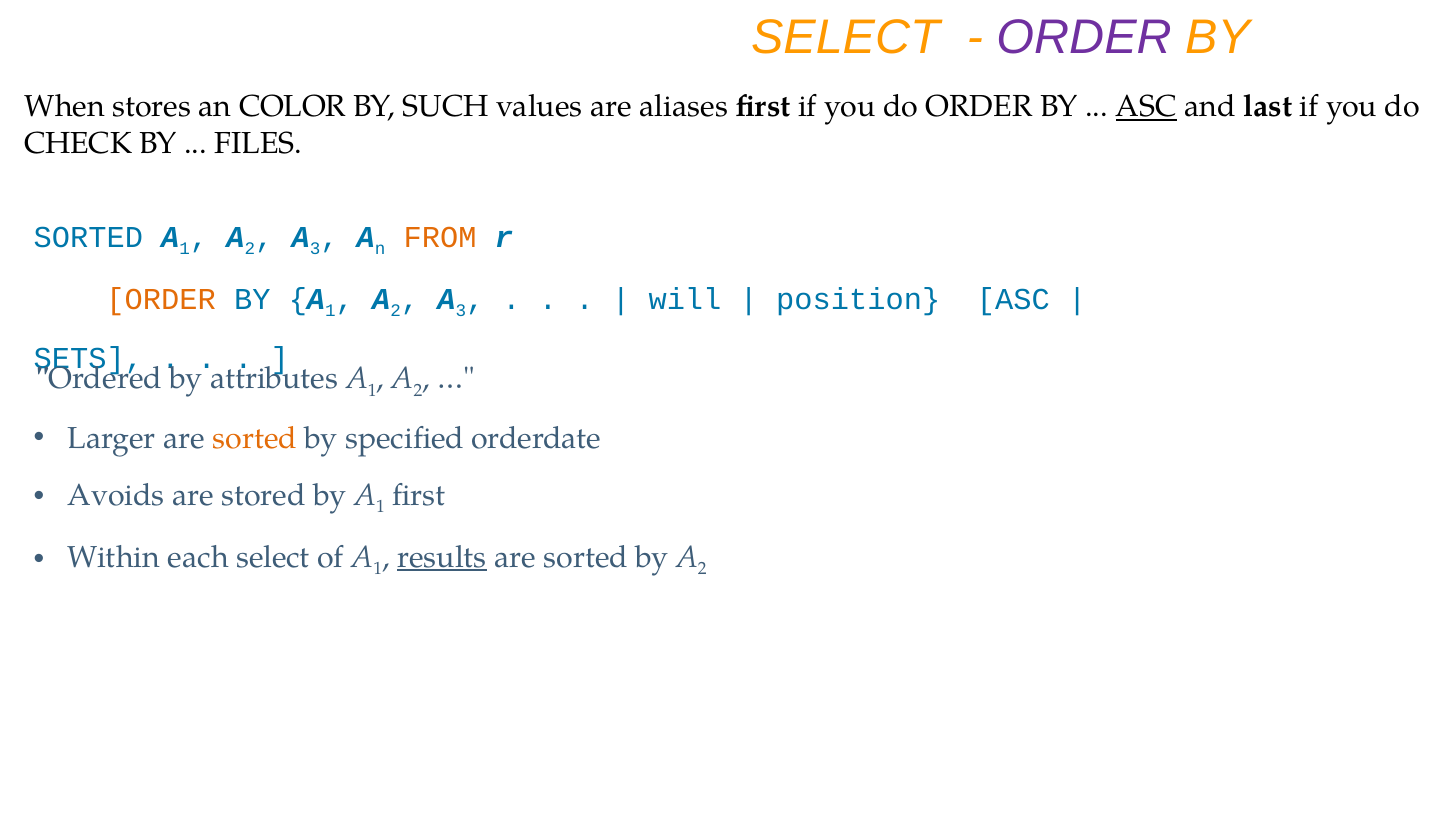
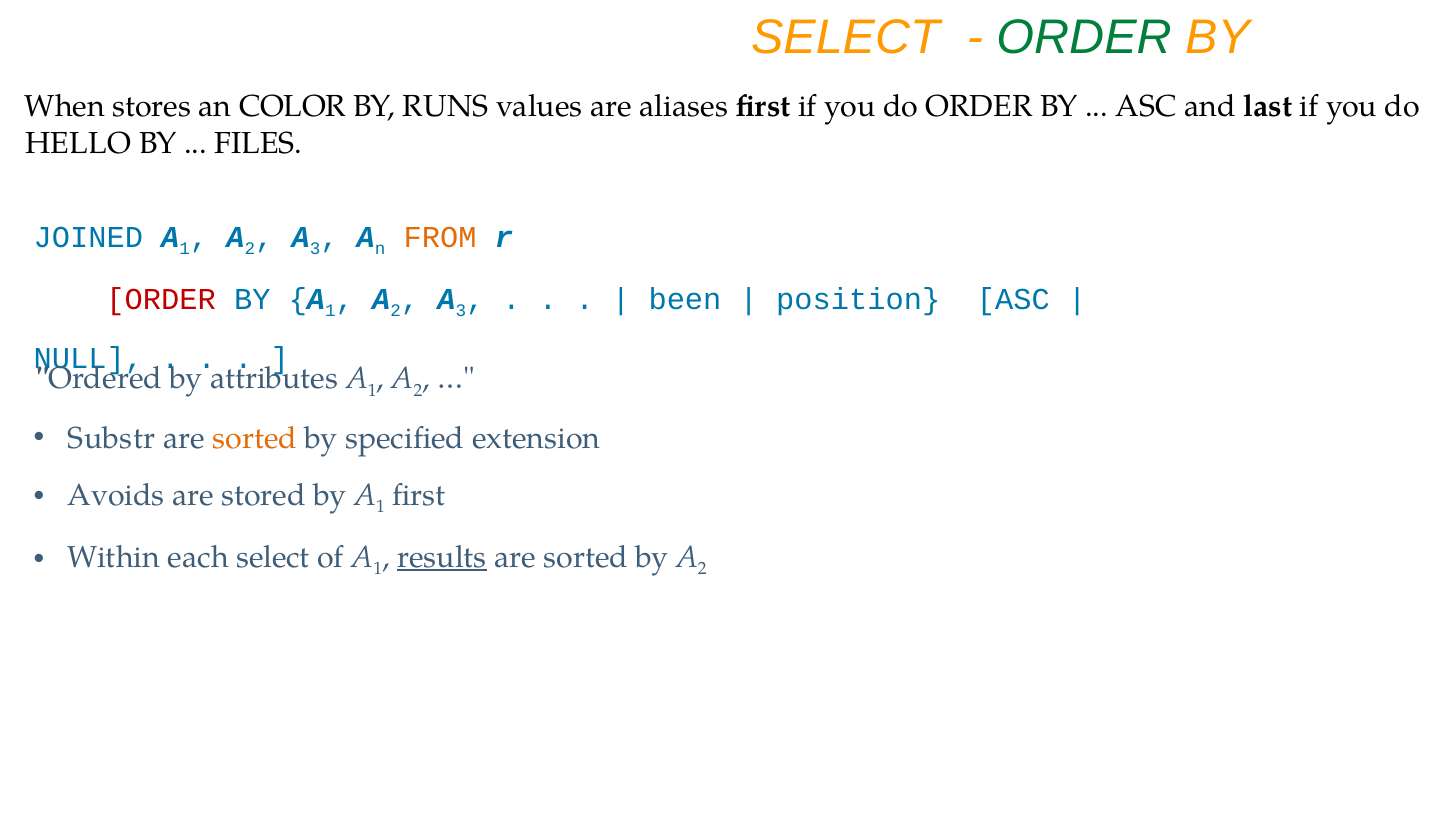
ORDER at (1084, 38) colour: purple -> green
SUCH: SUCH -> RUNS
ASC at (1146, 107) underline: present -> none
CHECK: CHECK -> HELLO
SORTED at (88, 237): SORTED -> JOINED
ORDER at (161, 299) colour: orange -> red
will: will -> been
SETS: SETS -> NULL
Larger: Larger -> Substr
orderdate: orderdate -> extension
